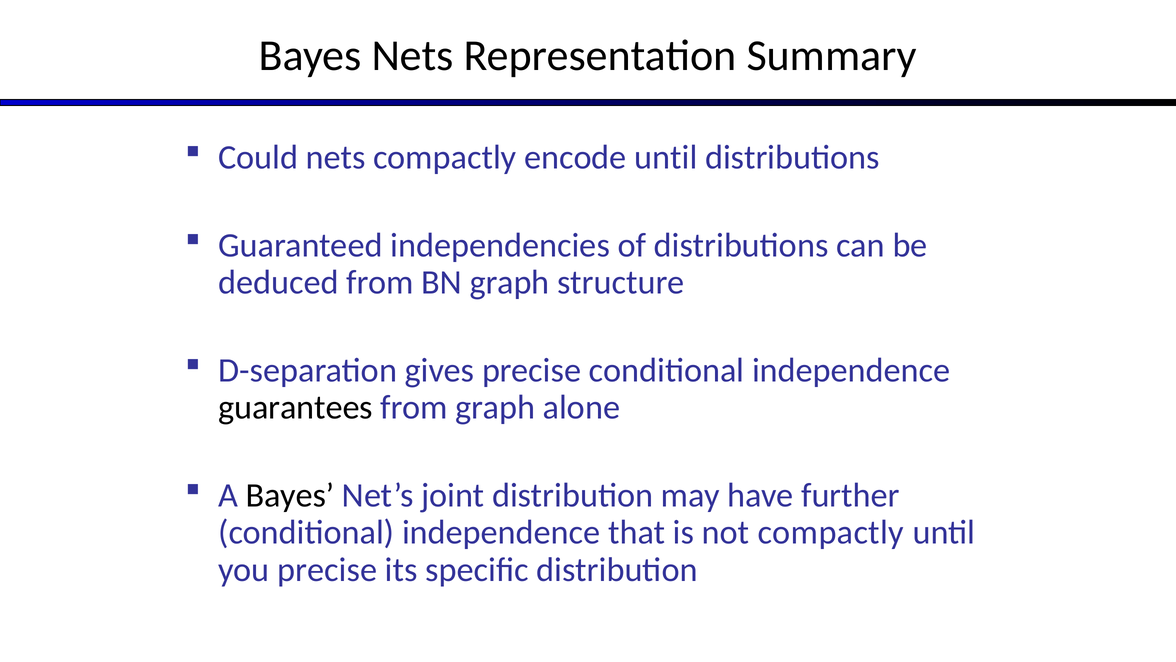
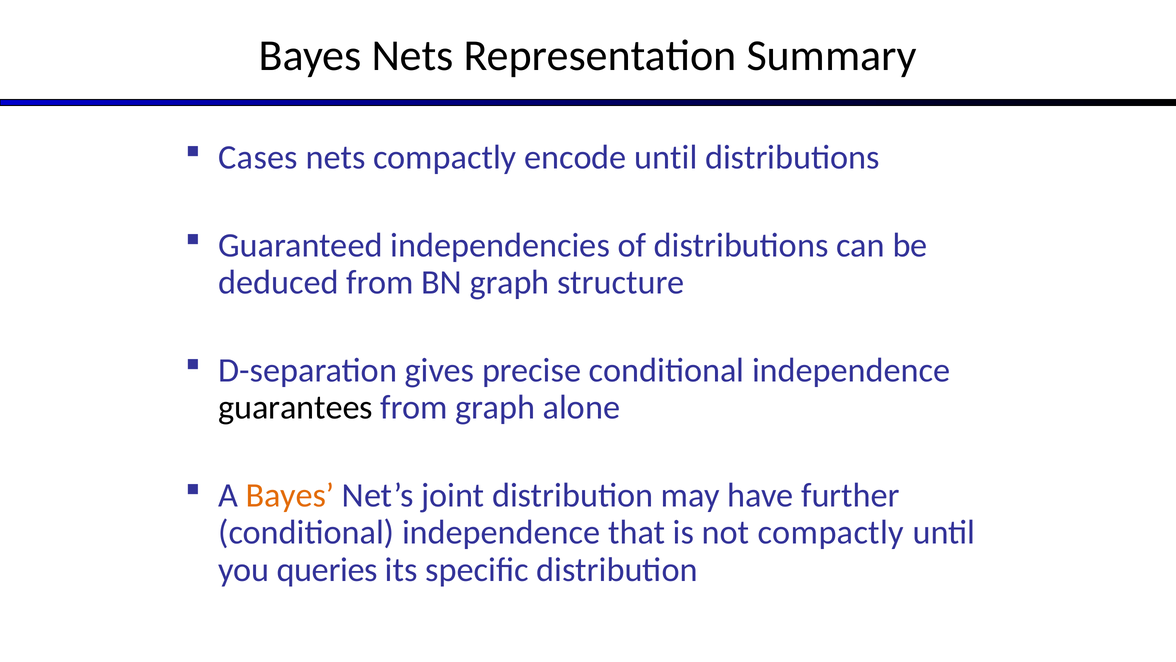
Could: Could -> Cases
Bayes at (290, 495) colour: black -> orange
you precise: precise -> queries
